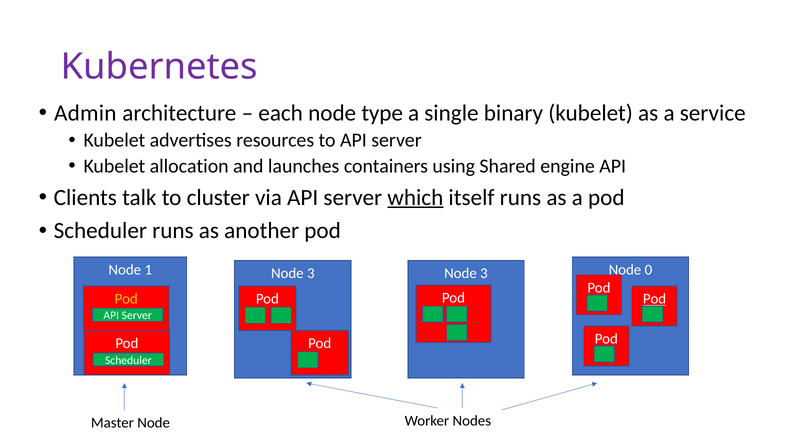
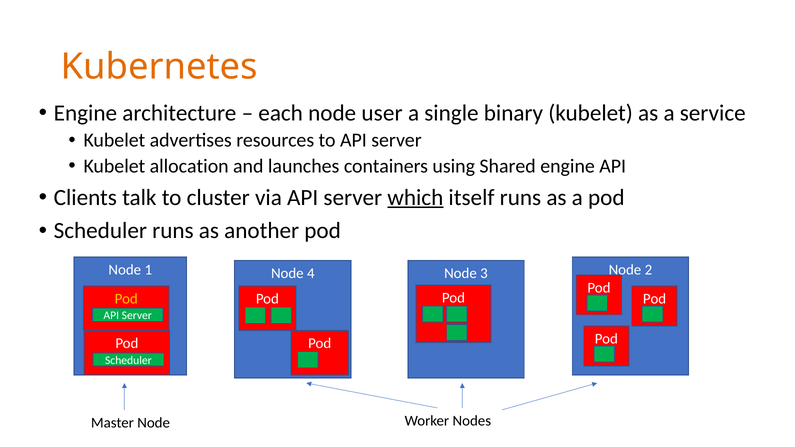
Kubernetes colour: purple -> orange
Admin at (85, 113): Admin -> Engine
type: type -> user
0: 0 -> 2
3 at (311, 273): 3 -> 4
Pod at (655, 299) underline: present -> none
